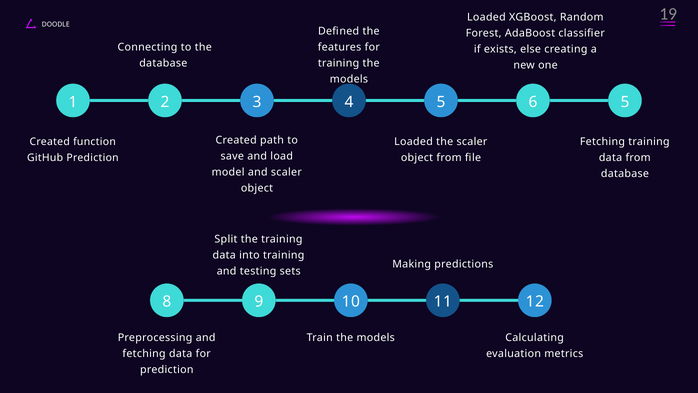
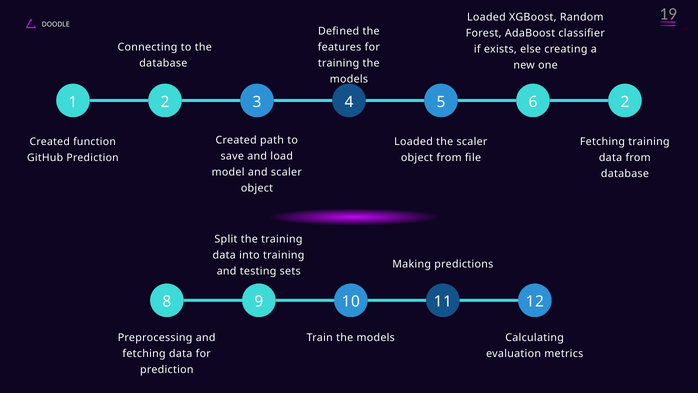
6 5: 5 -> 2
